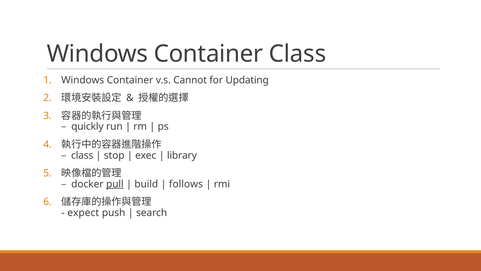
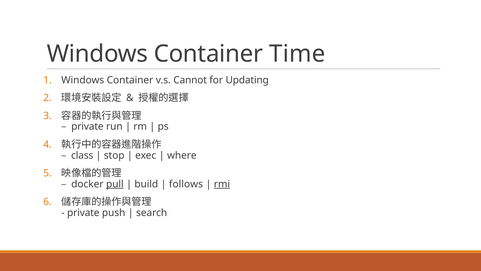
Container Class: Class -> Time
quickly at (87, 126): quickly -> private
library: library -> where
rmi underline: none -> present
expect at (83, 212): expect -> private
